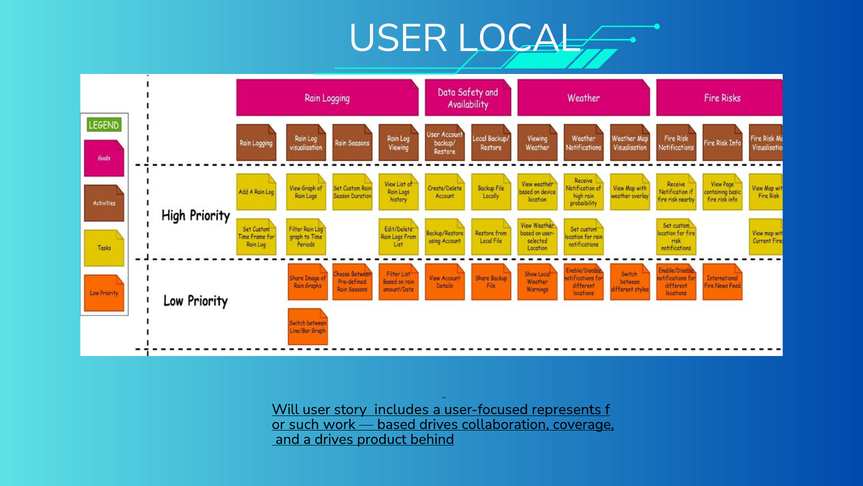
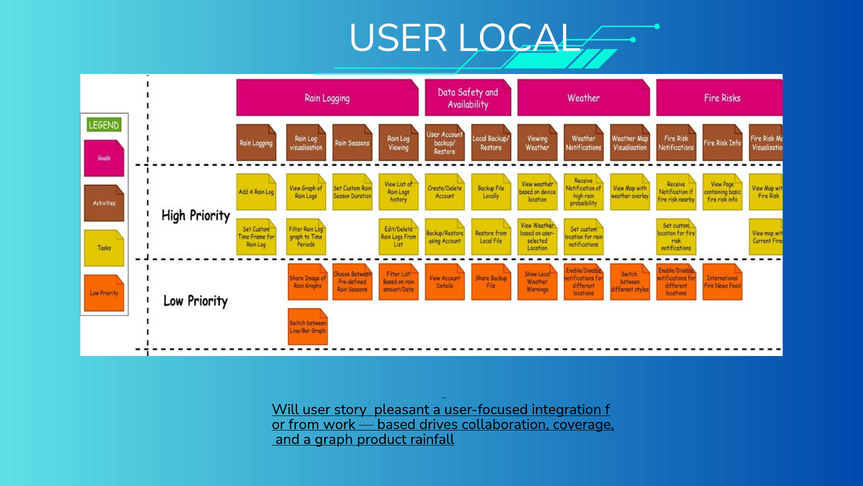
includes: includes -> pleasant
represents: represents -> integration
such: such -> from
a drives: drives -> graph
behind: behind -> rainfall
